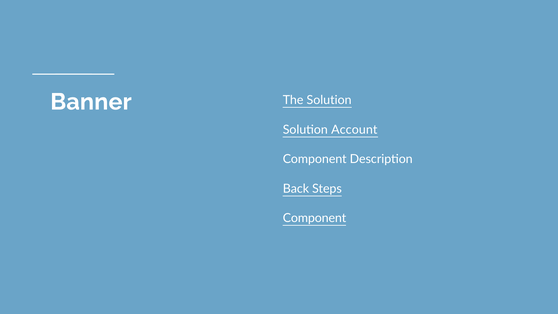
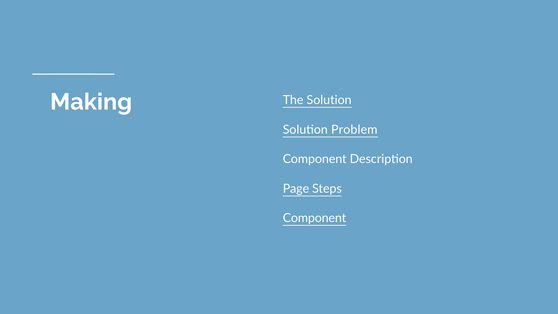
Banner: Banner -> Making
Account: Account -> Problem
Back: Back -> Page
